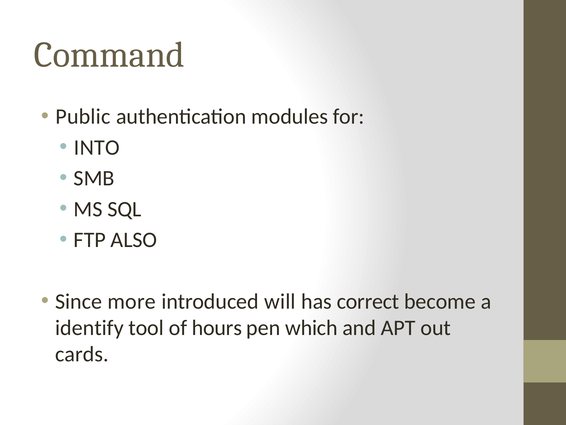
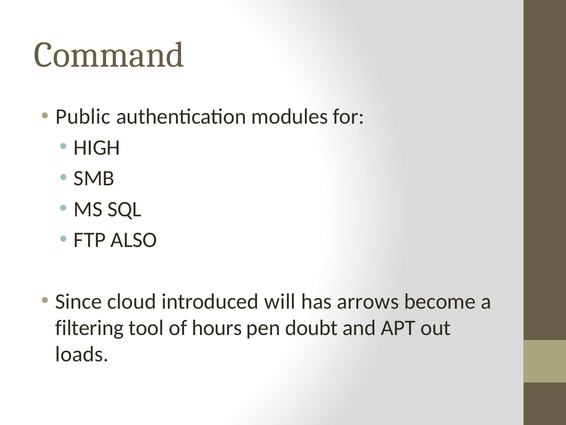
INTO: INTO -> HIGH
more: more -> cloud
correct: correct -> arrows
identify: identify -> filtering
which: which -> doubt
cards: cards -> loads
